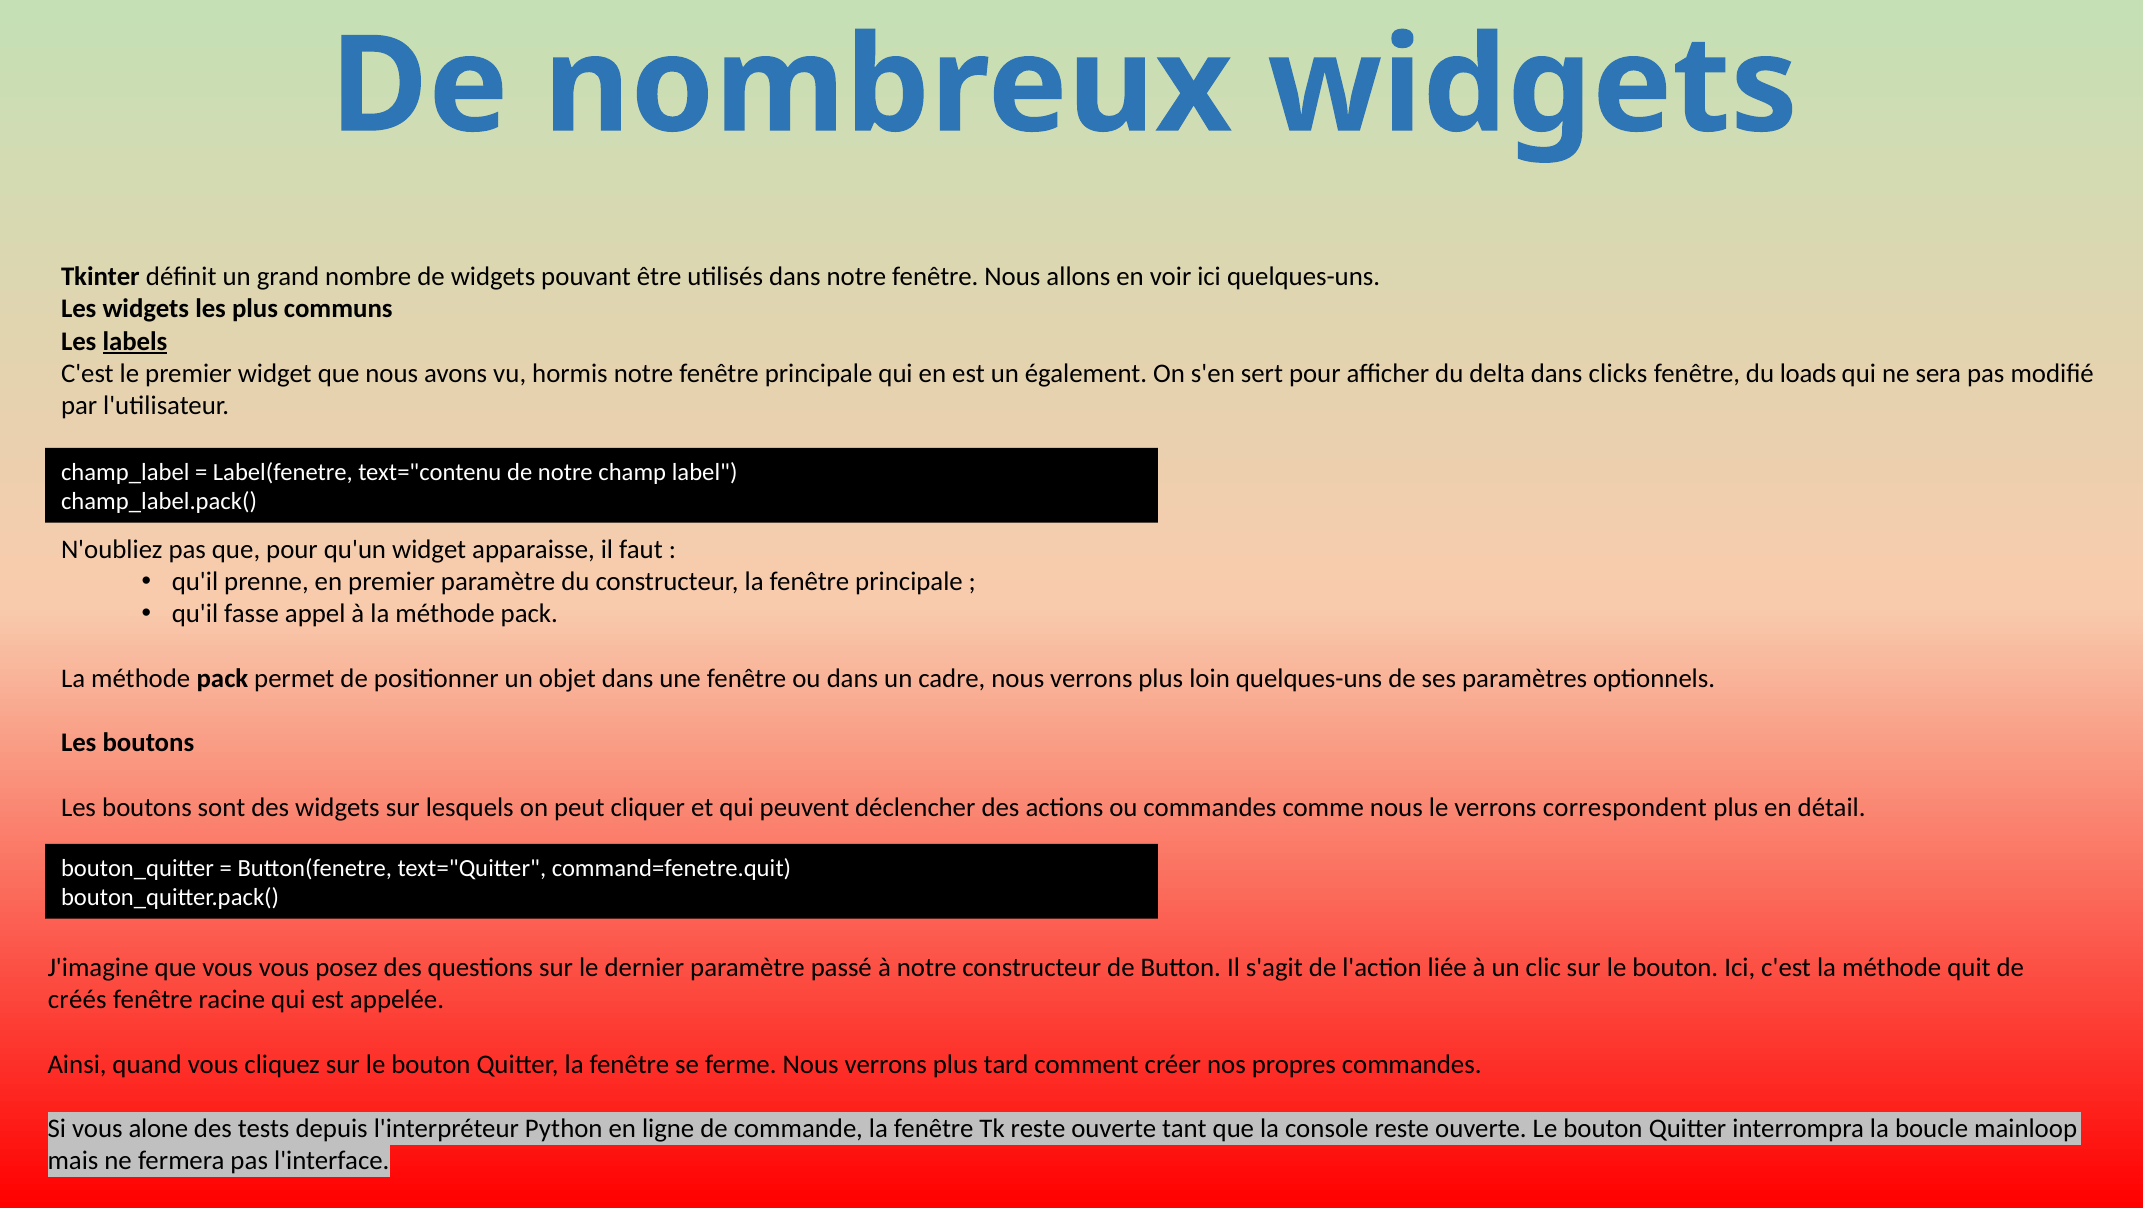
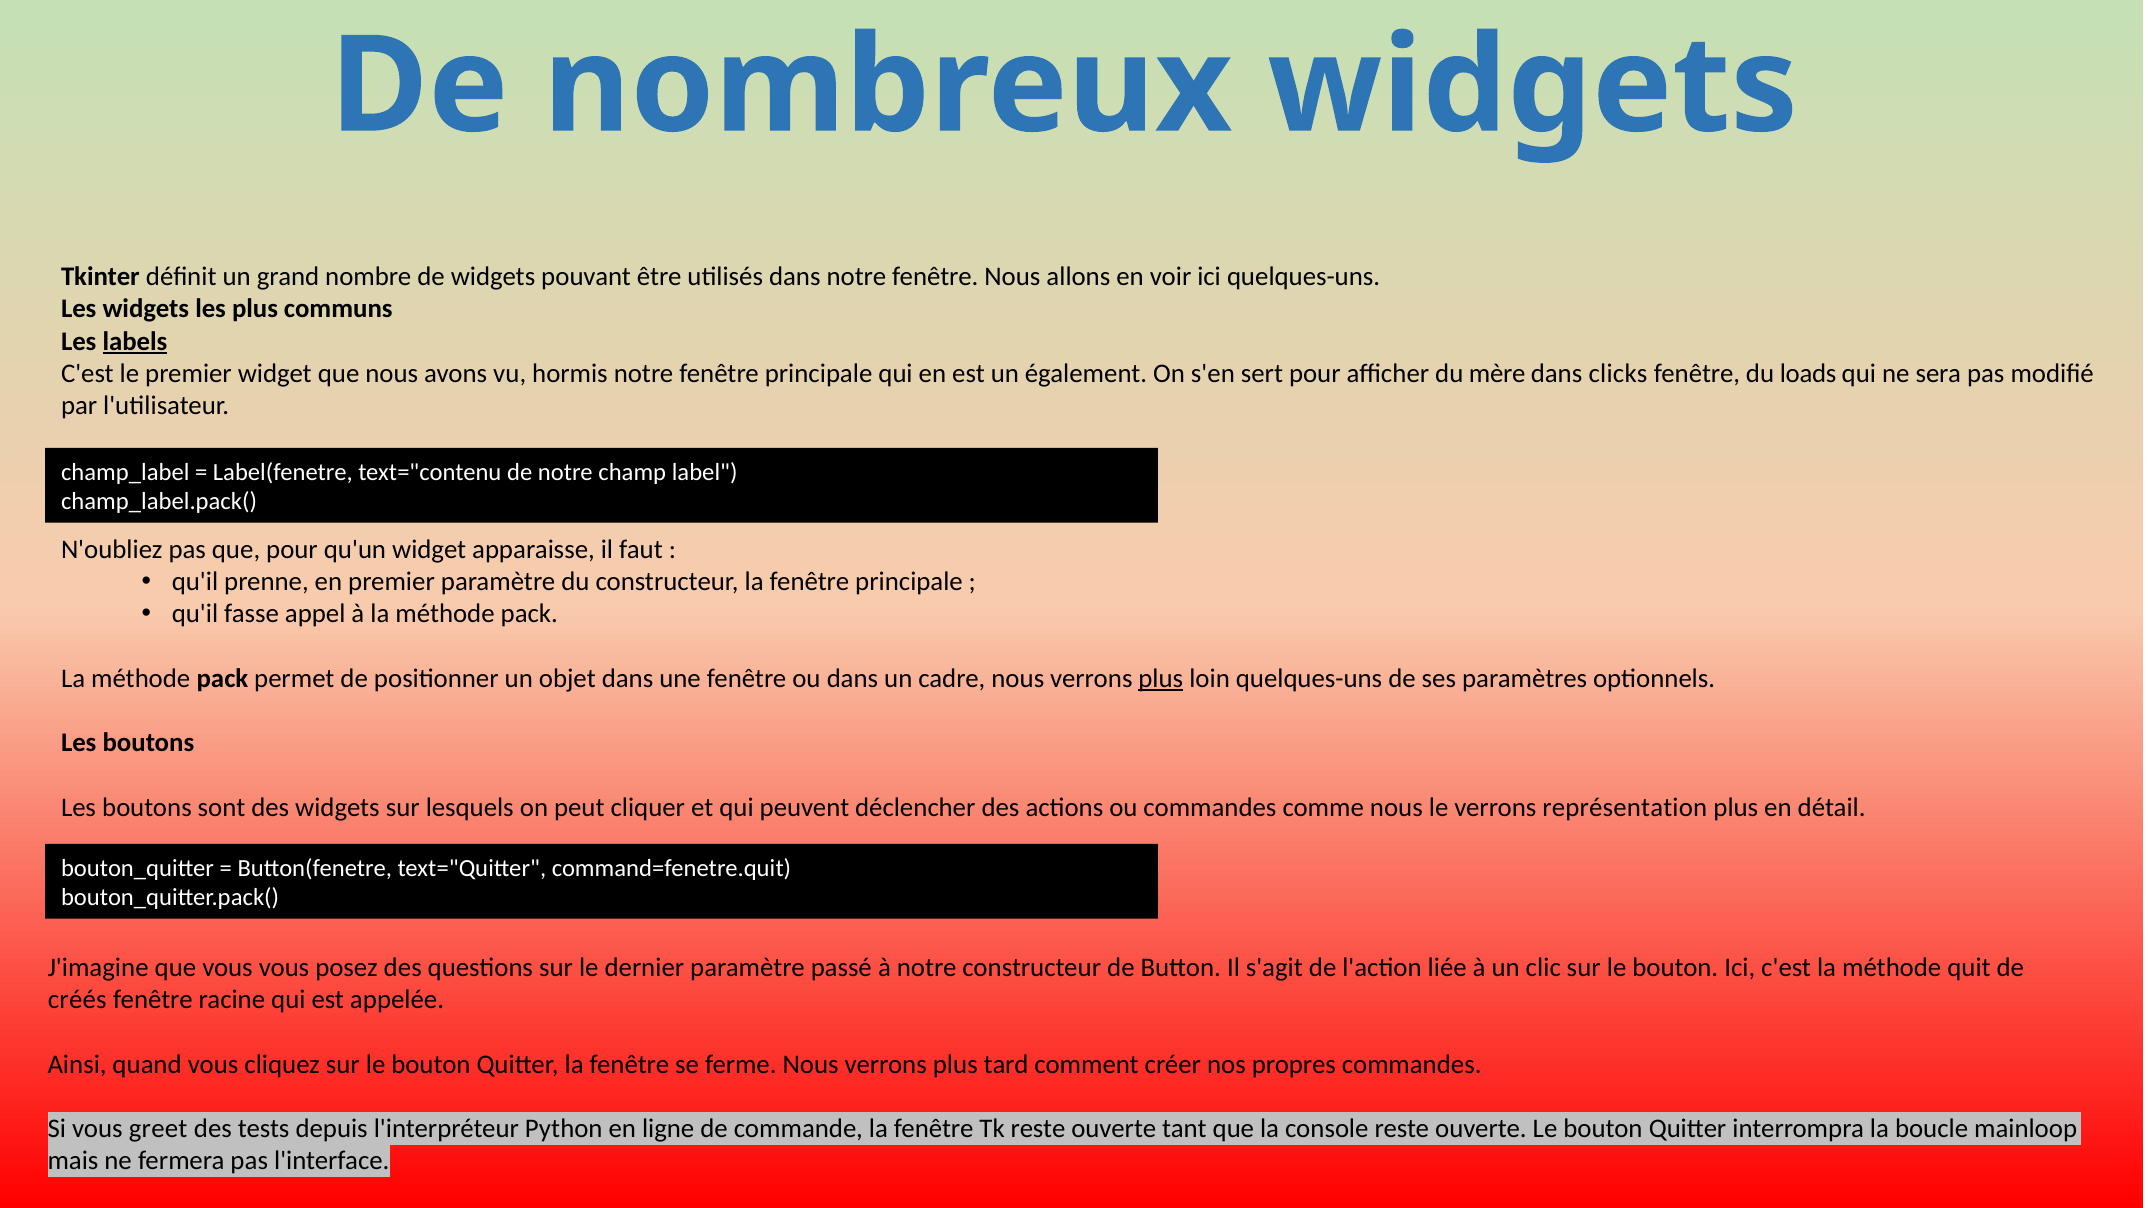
delta: delta -> mère
plus at (1161, 679) underline: none -> present
correspondent: correspondent -> représentation
alone: alone -> greet
